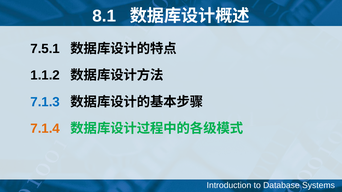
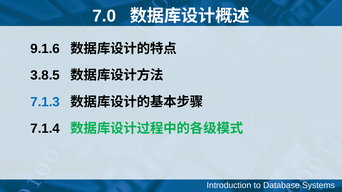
8.1: 8.1 -> 7.0
7.5.1: 7.5.1 -> 9.1.6
1.1.2: 1.1.2 -> 3.8.5
7.1.4 colour: orange -> black
